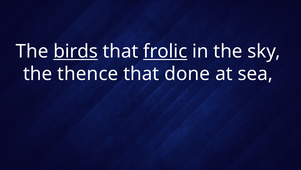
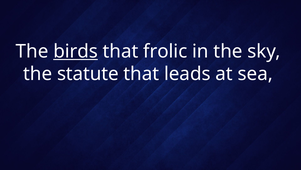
frolic underline: present -> none
thence: thence -> statute
done: done -> leads
